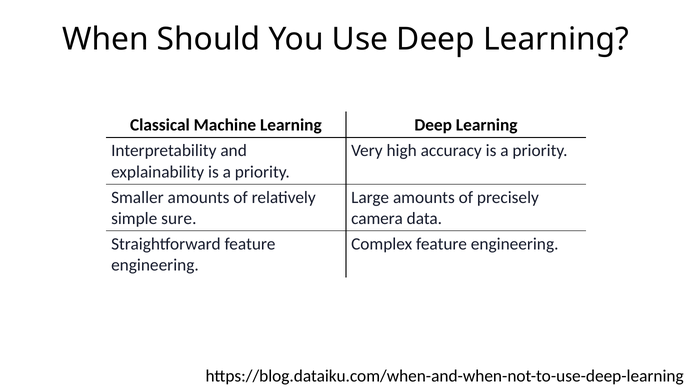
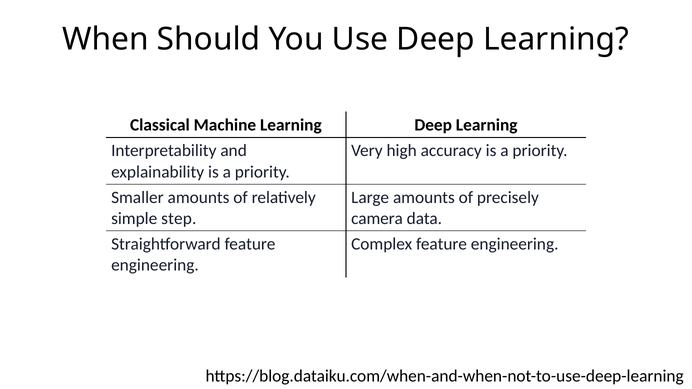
sure: sure -> step
